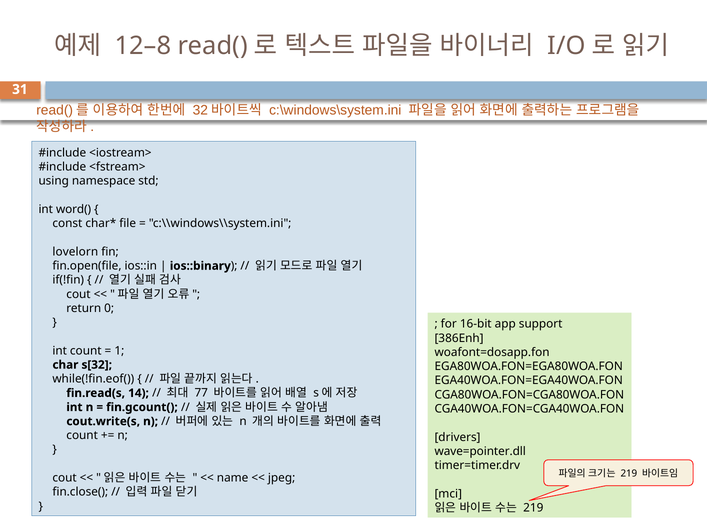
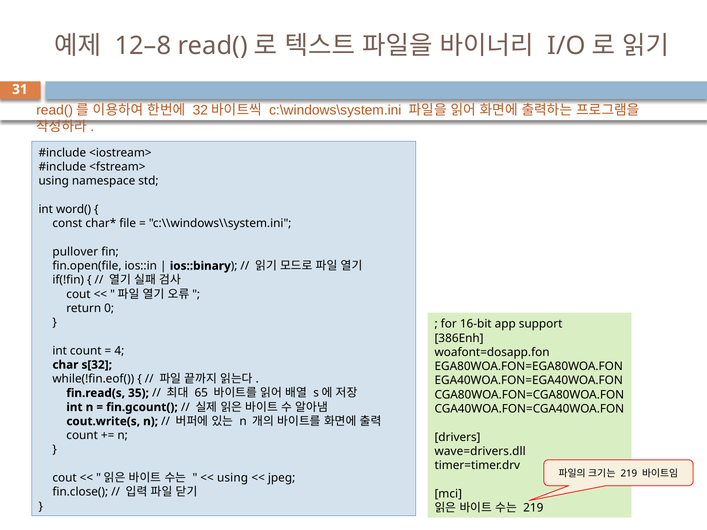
lovelorn: lovelorn -> pullover
1: 1 -> 4
14: 14 -> 35
77: 77 -> 65
wave=pointer.dll: wave=pointer.dll -> wave=drivers.dll
name at (233, 478): name -> using
